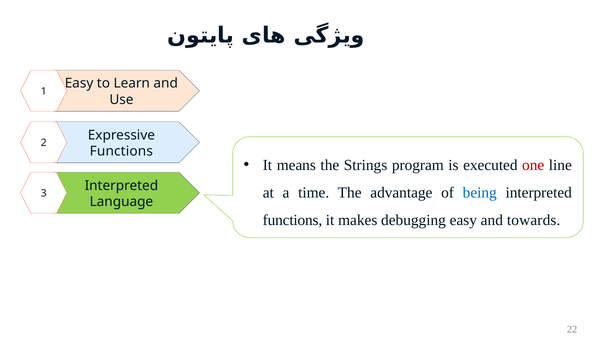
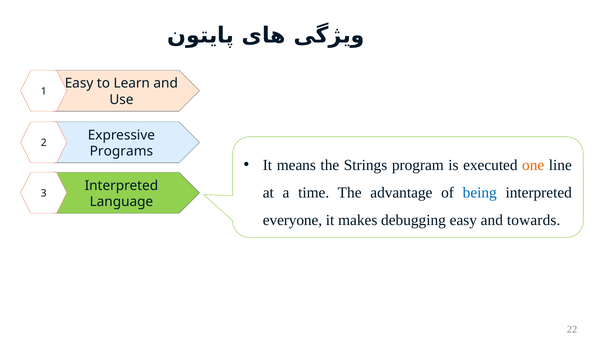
Functions at (121, 152): Functions -> Programs
one colour: red -> orange
functions at (293, 221): functions -> everyone
